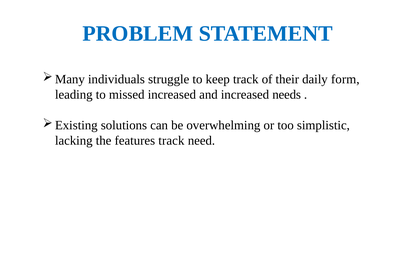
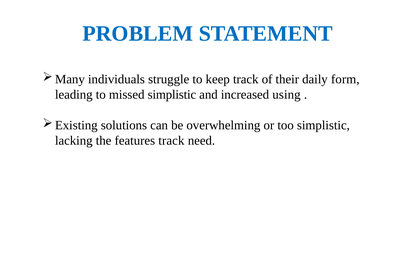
missed increased: increased -> simplistic
needs: needs -> using
